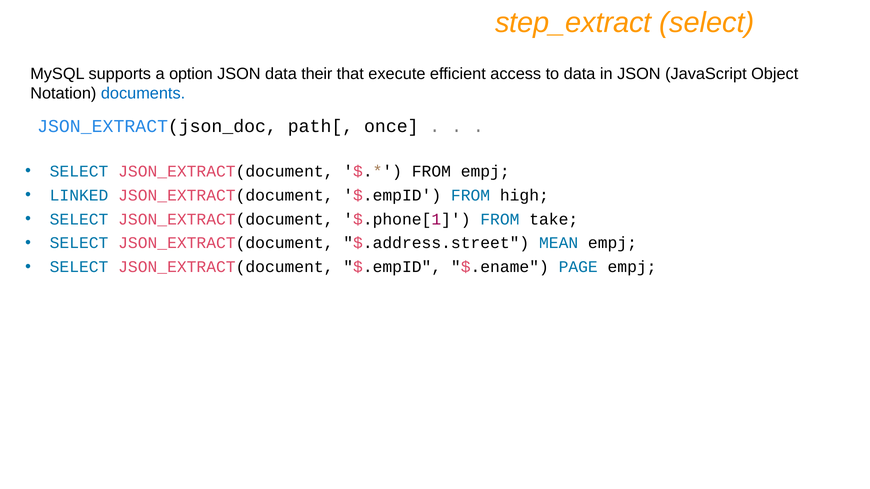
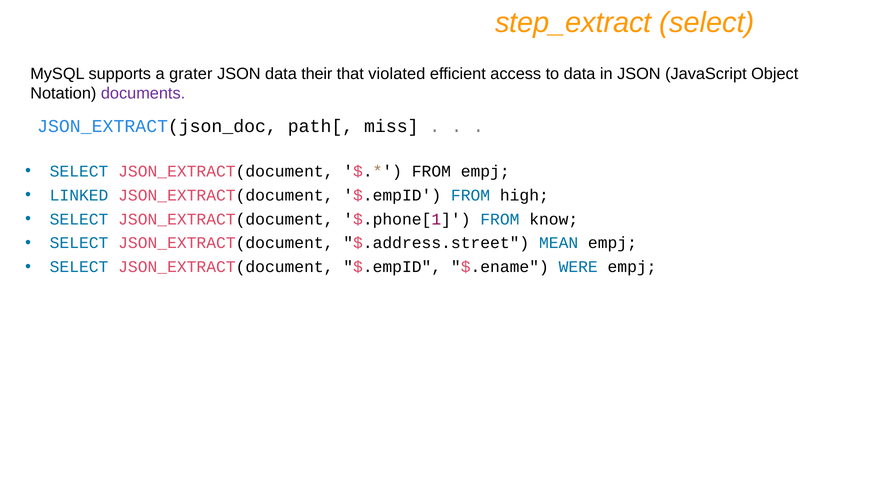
option: option -> grater
execute: execute -> violated
documents colour: blue -> purple
once: once -> miss
take: take -> know
PAGE: PAGE -> WERE
